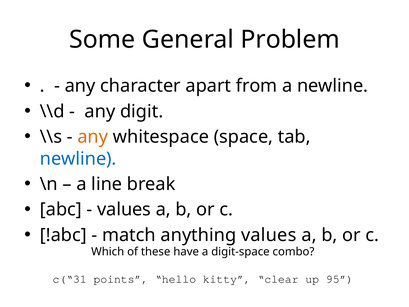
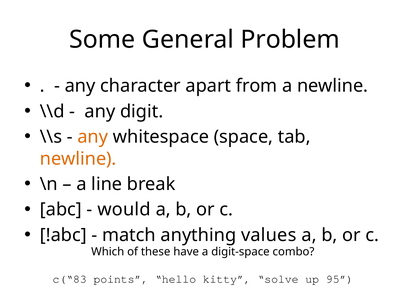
newline at (78, 159) colour: blue -> orange
values at (124, 209): values -> would
c(“31: c(“31 -> c(“83
clear: clear -> solve
